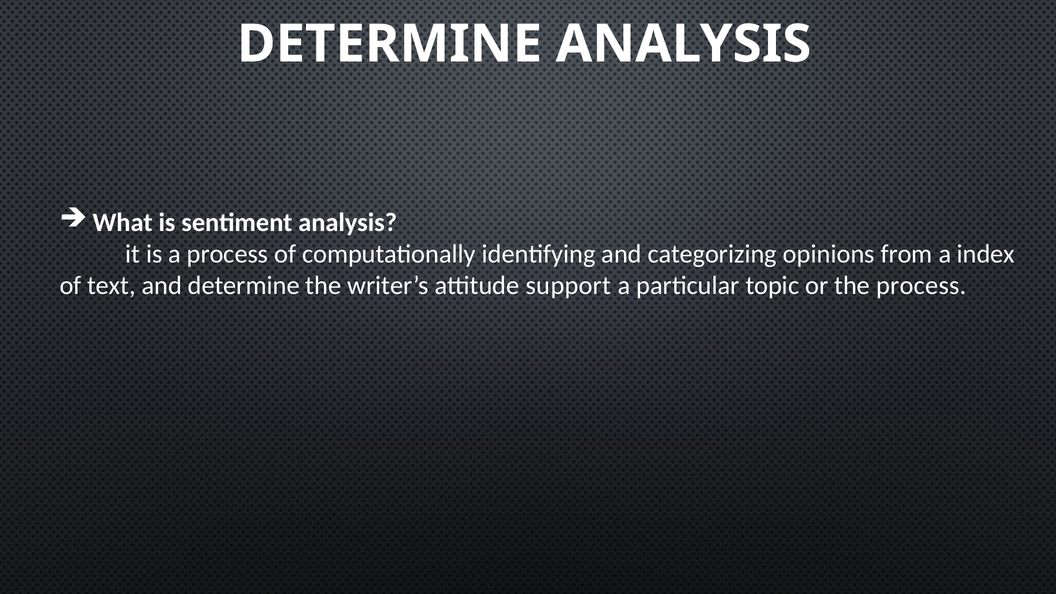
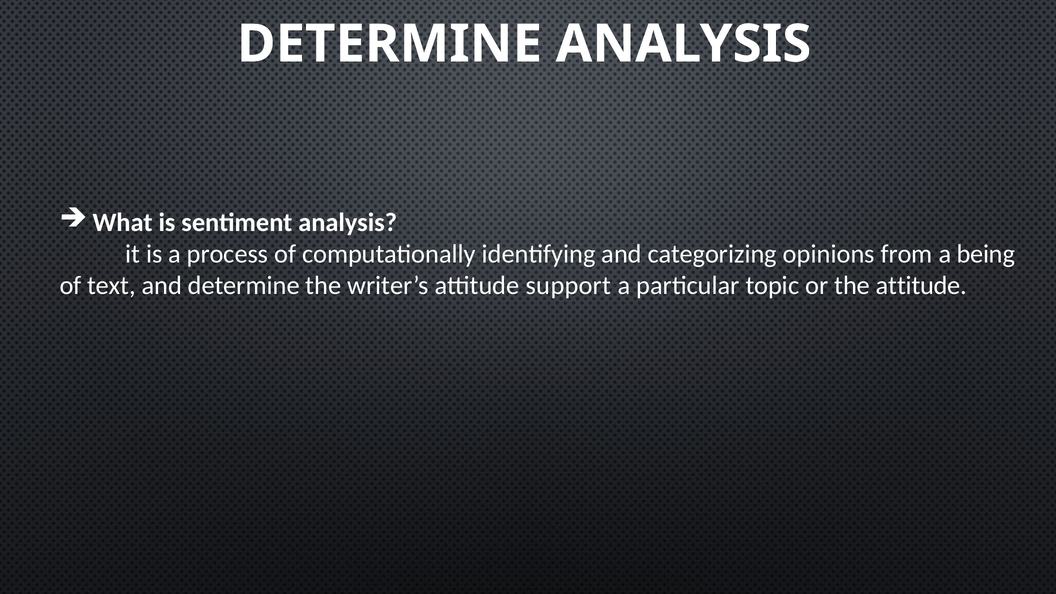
index: index -> being
the process: process -> attitude
